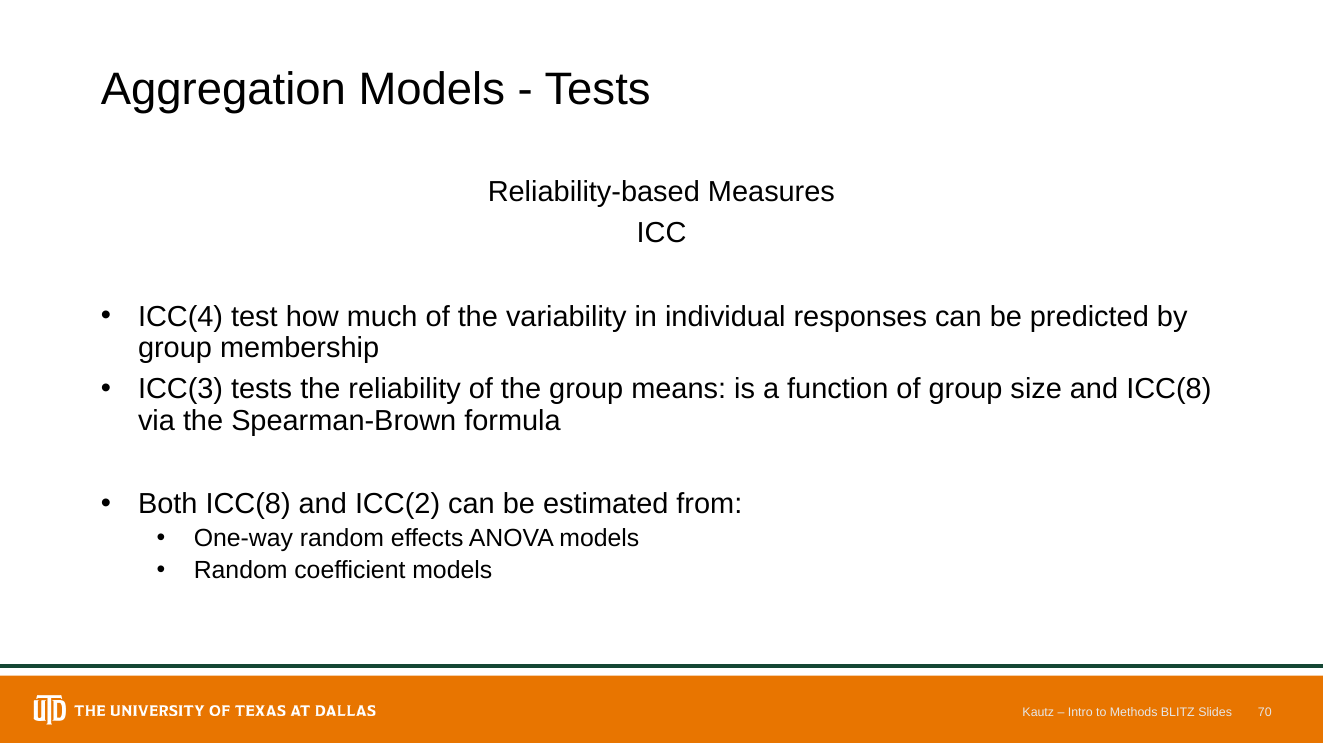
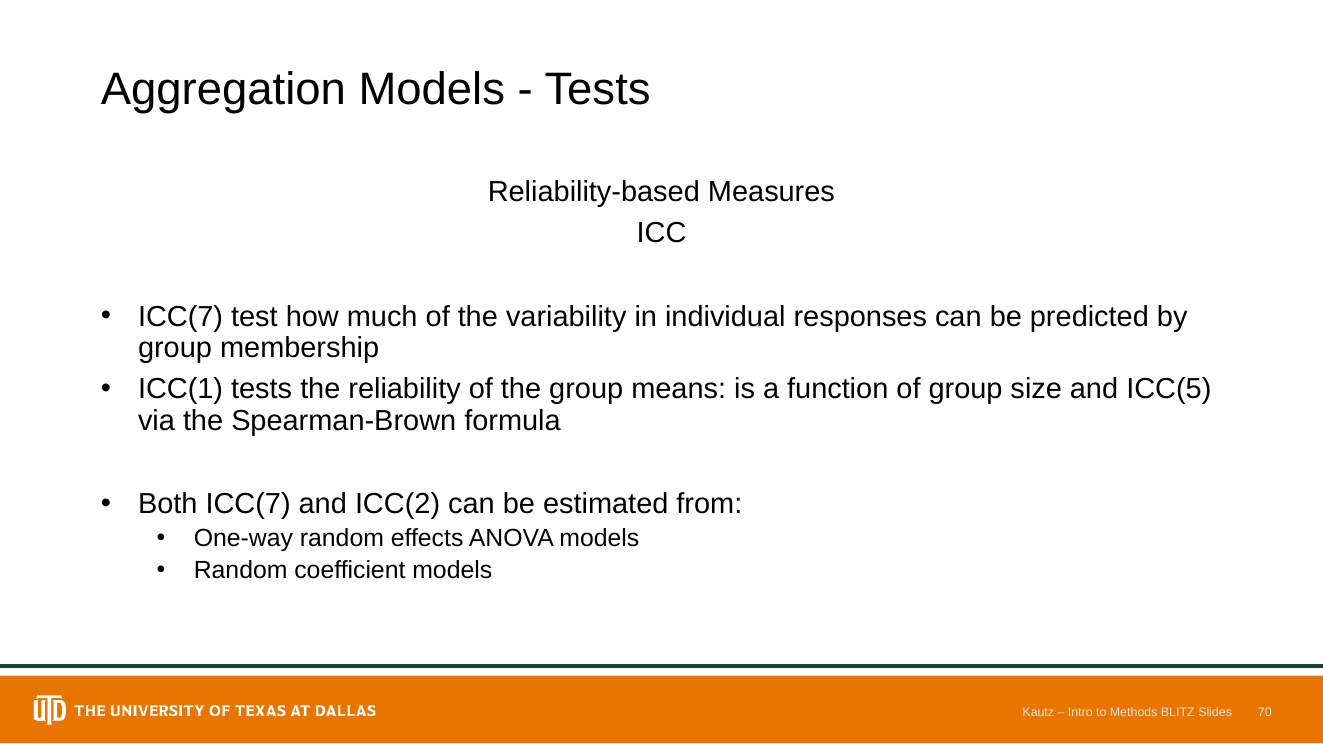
ICC(4 at (181, 317): ICC(4 -> ICC(7
ICC(3: ICC(3 -> ICC(1
and ICC(8: ICC(8 -> ICC(5
Both ICC(8: ICC(8 -> ICC(7
